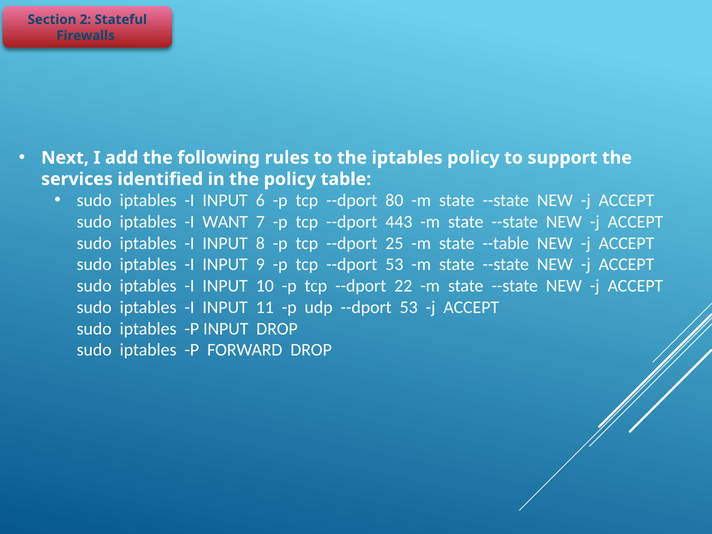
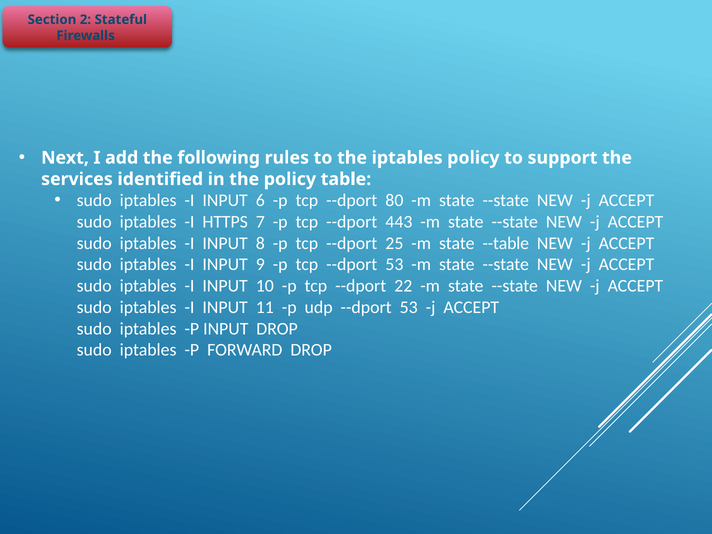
WANT: WANT -> HTTPS
